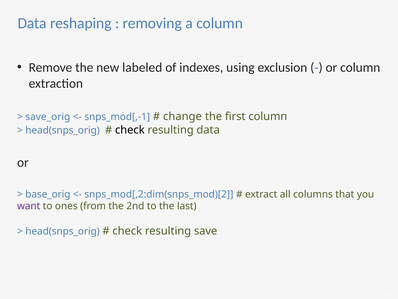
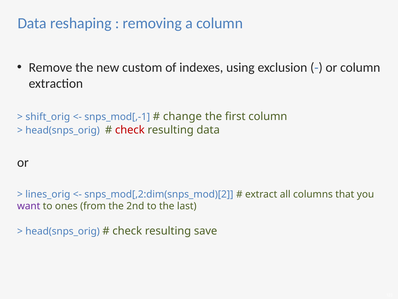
labeled: labeled -> custom
save_orig: save_orig -> shift_orig
check at (130, 130) colour: black -> red
base_orig: base_orig -> lines_orig
